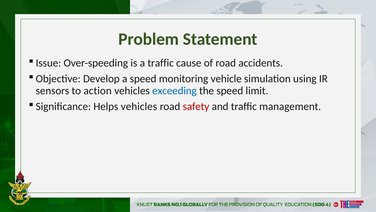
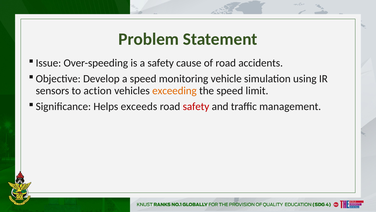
a traffic: traffic -> safety
exceeding colour: blue -> orange
Helps vehicles: vehicles -> exceeds
